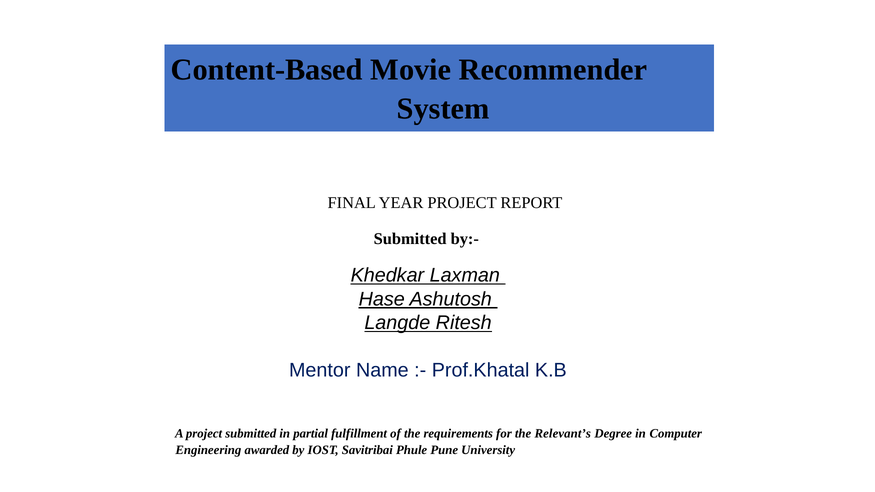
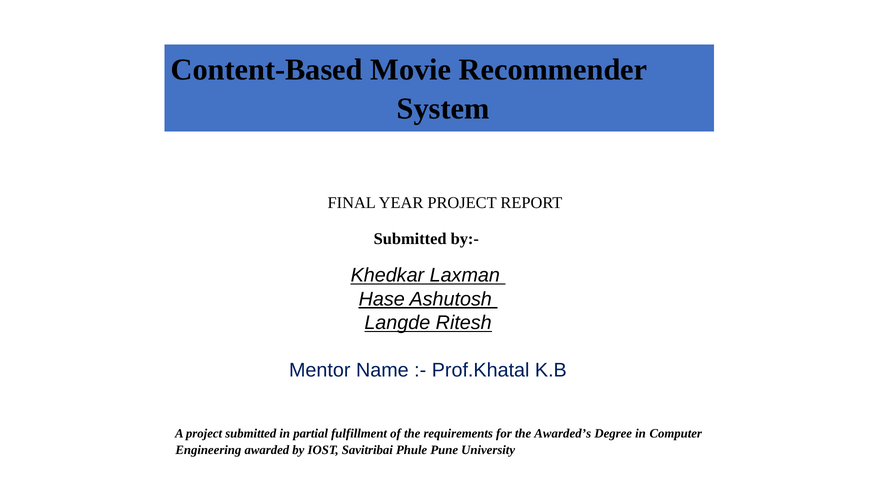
Relevant’s: Relevant’s -> Awarded’s
